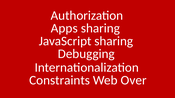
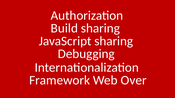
Apps: Apps -> Build
Constraints: Constraints -> Framework
